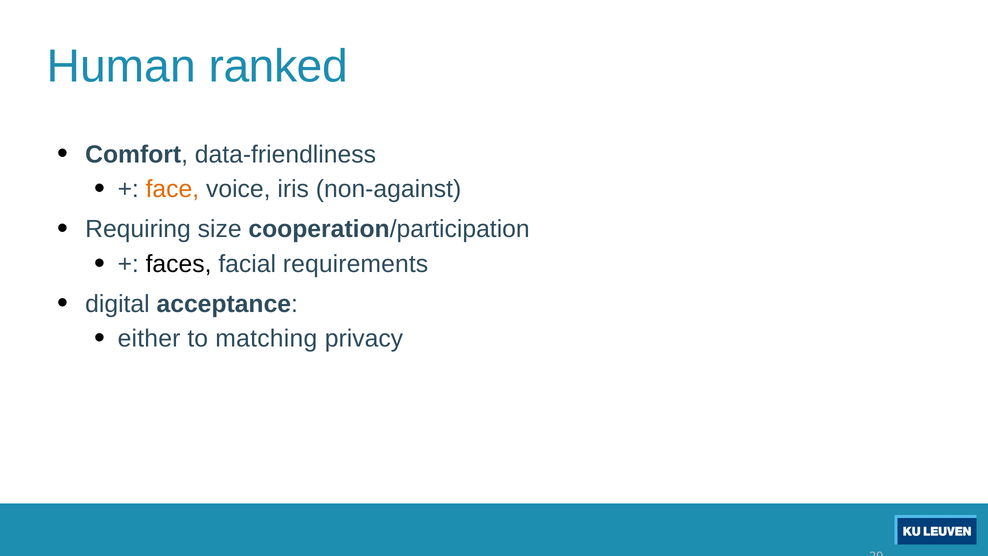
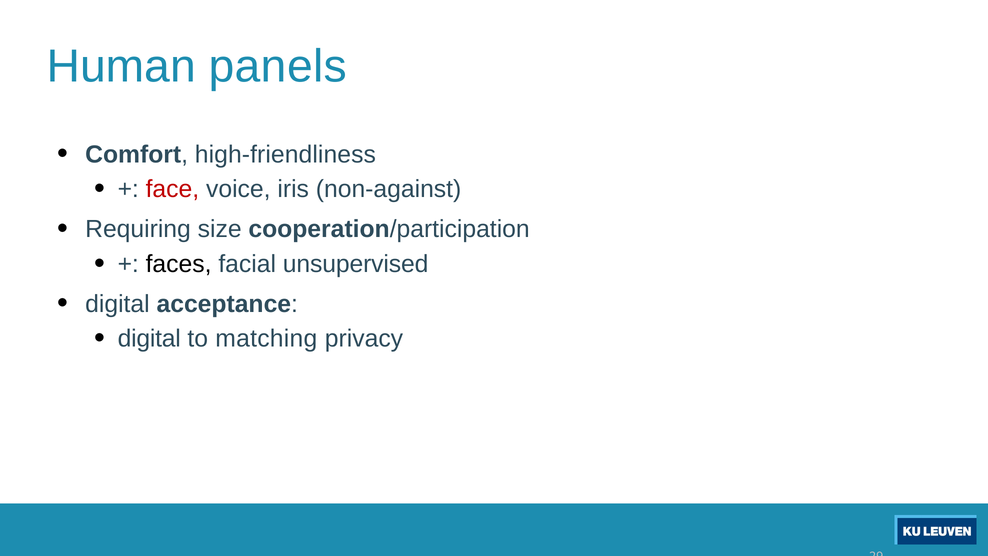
ranked: ranked -> panels
data-friendliness: data-friendliness -> high-friendliness
face colour: orange -> red
requirements: requirements -> unsupervised
either at (149, 339): either -> digital
